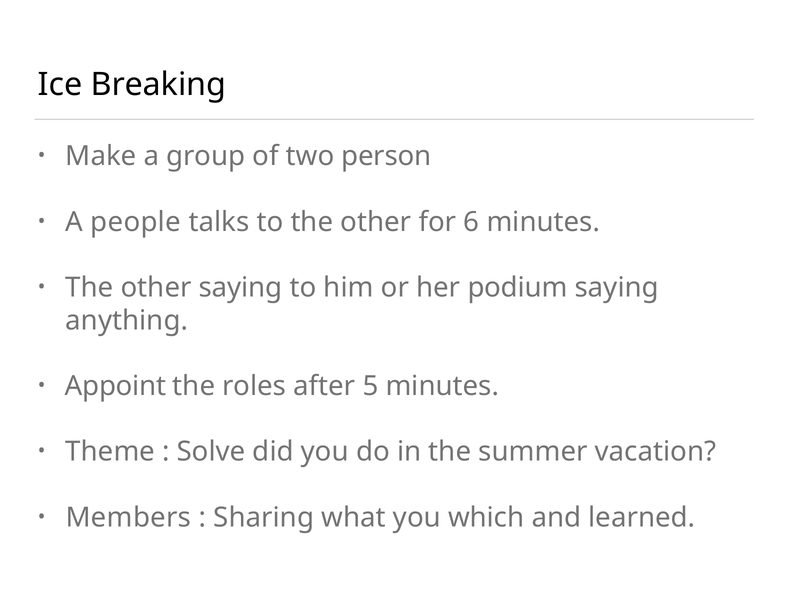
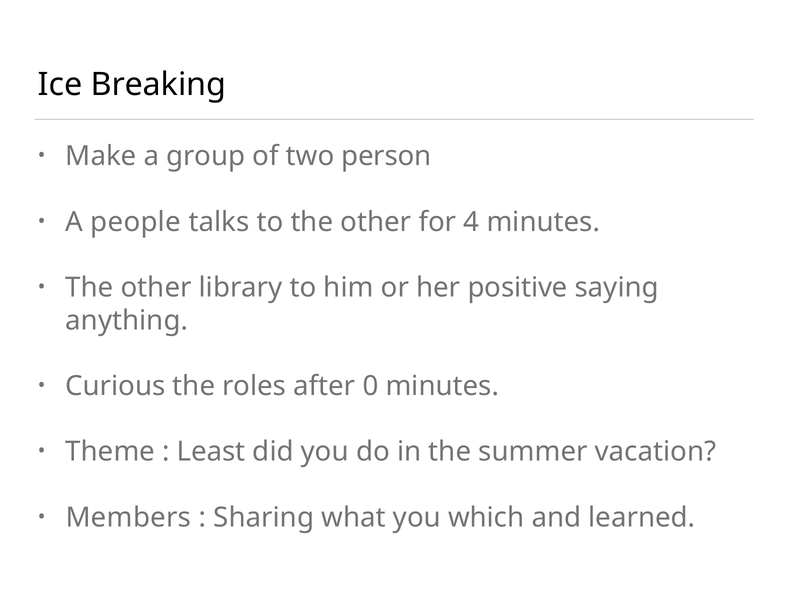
6: 6 -> 4
other saying: saying -> library
podium: podium -> positive
Appoint: Appoint -> Curious
5: 5 -> 0
Solve: Solve -> Least
